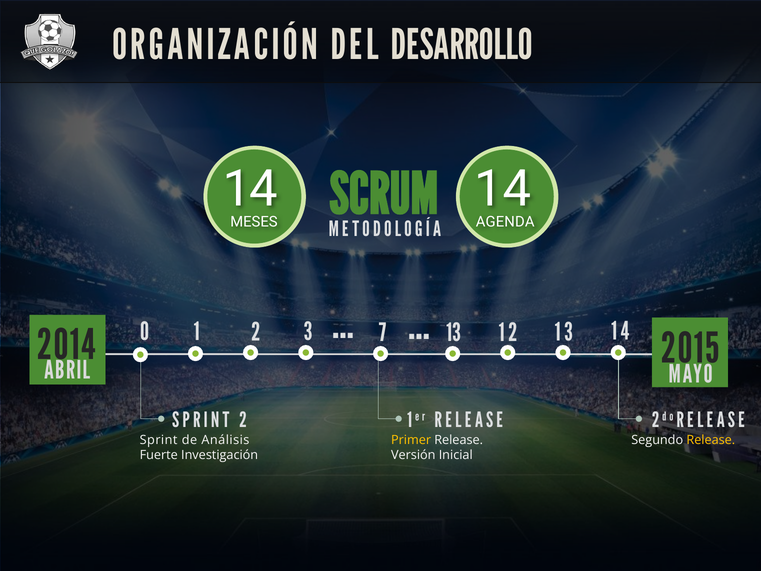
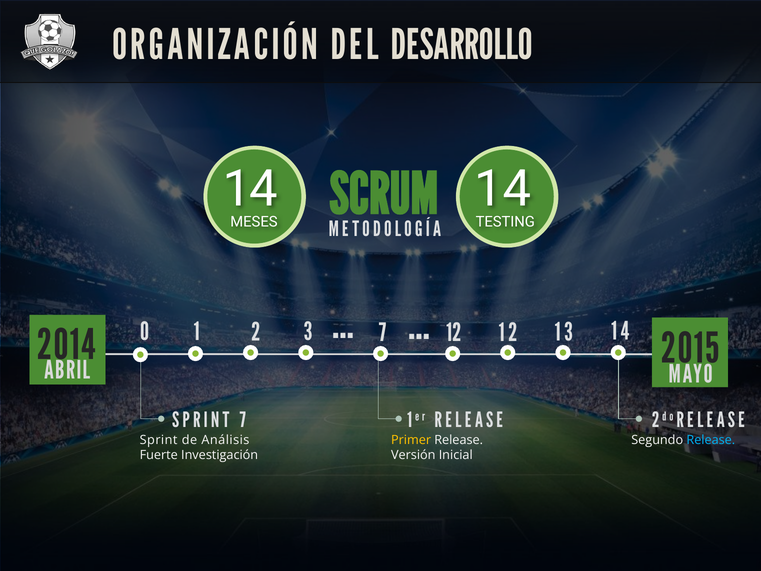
AGENDA: AGENDA -> TESTING
13 at (454, 333): 13 -> 12
SPRINT 2: 2 -> 7
Release at (711, 440) colour: yellow -> light blue
